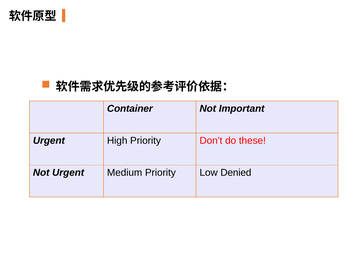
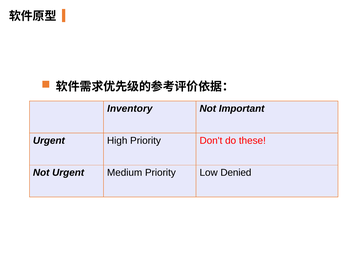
Container: Container -> Inventory
